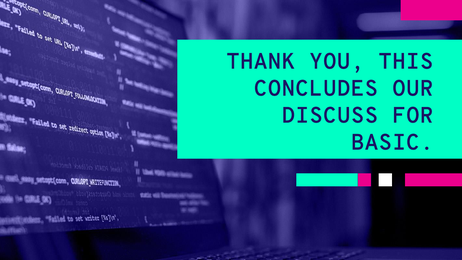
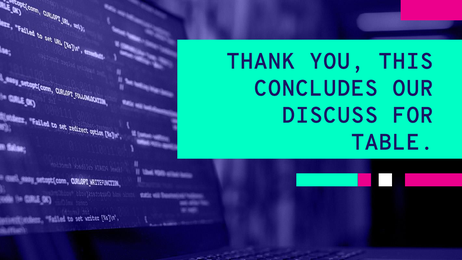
BASIC: BASIC -> TABLE
